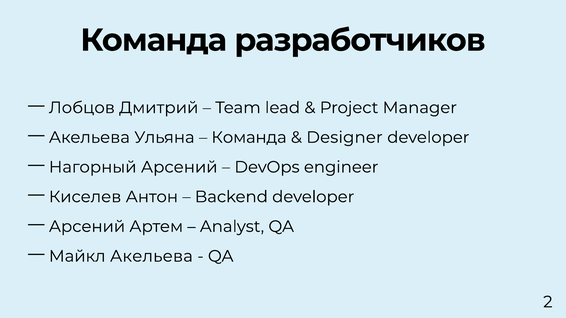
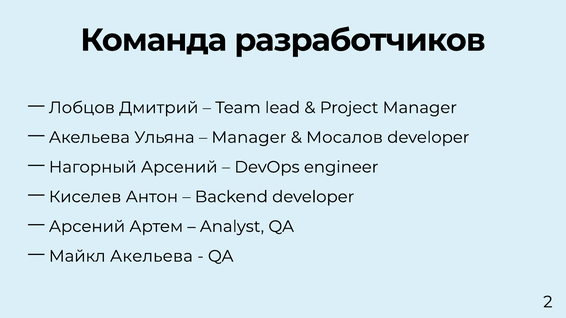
Команда at (249, 138): Команда -> Manager
Designer: Designer -> Мосалов
